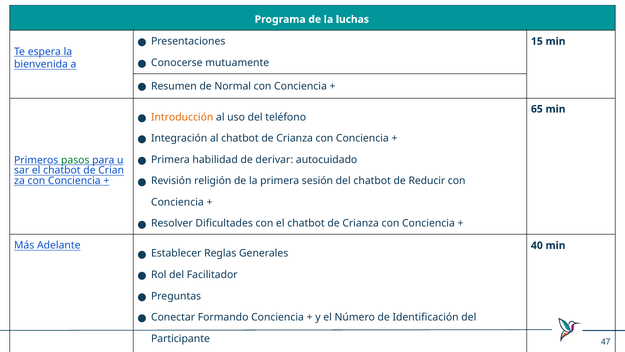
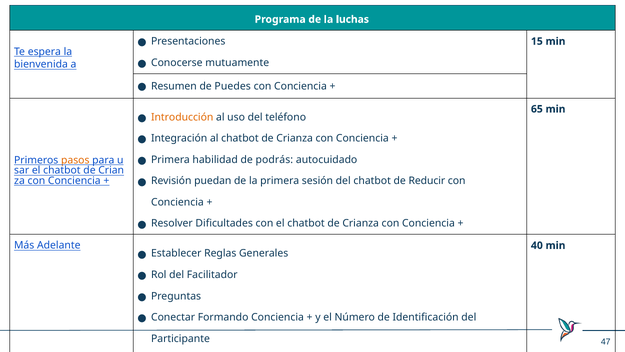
Normal: Normal -> Puedes
derivar: derivar -> podrás
pasos colour: green -> orange
religión: religión -> puedan
